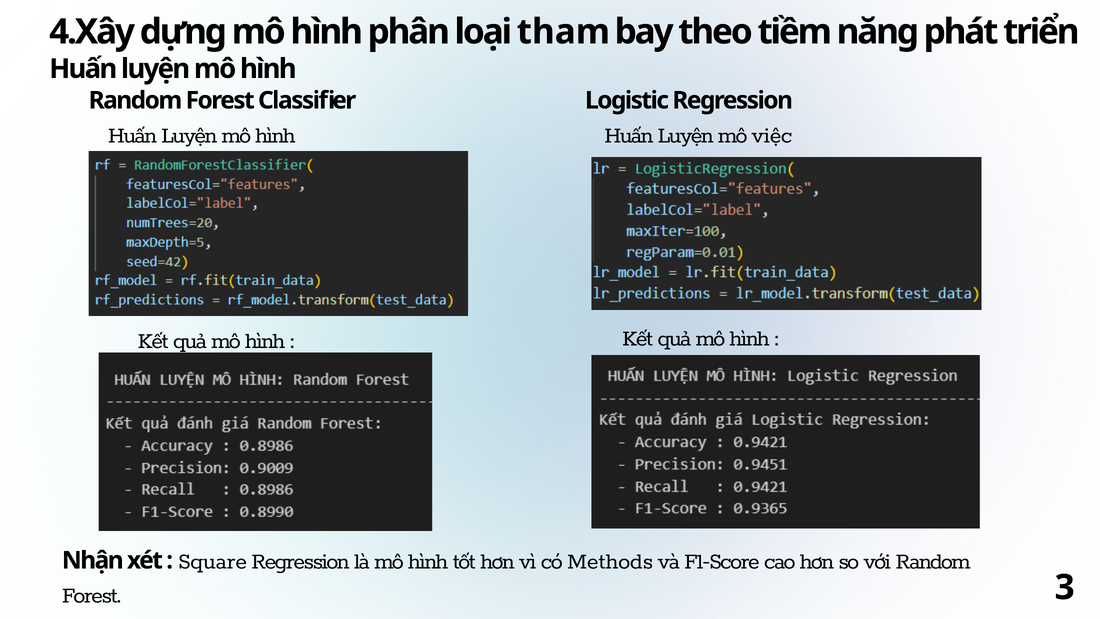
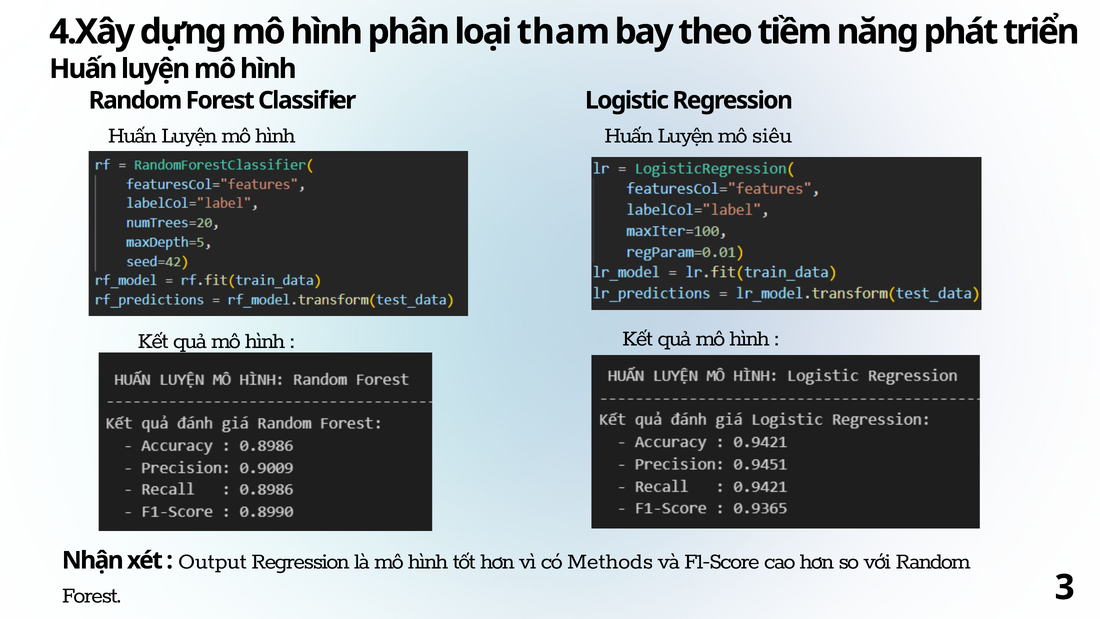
việc: việc -> siêu
Square: Square -> Output
